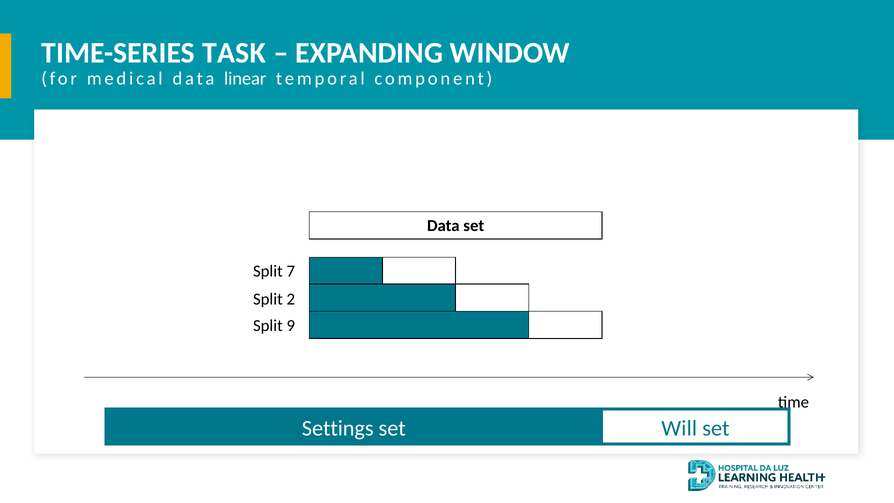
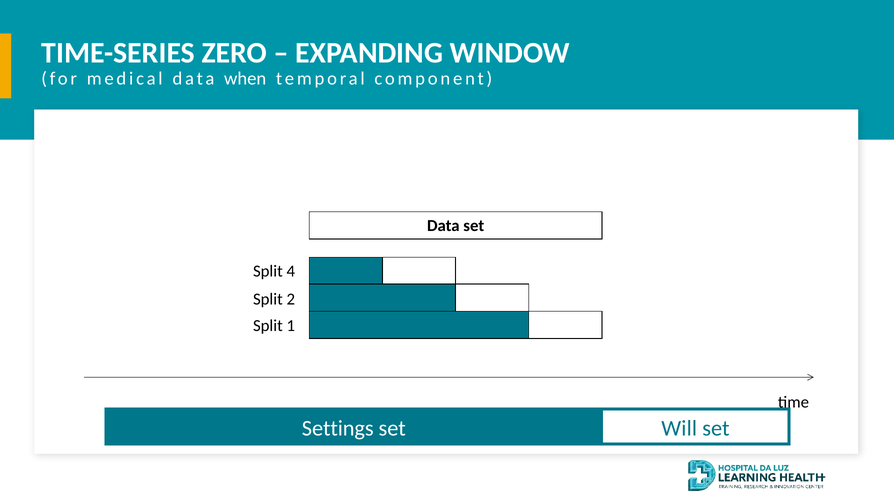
TASK: TASK -> ZERO
linear: linear -> when
7: 7 -> 4
9: 9 -> 1
